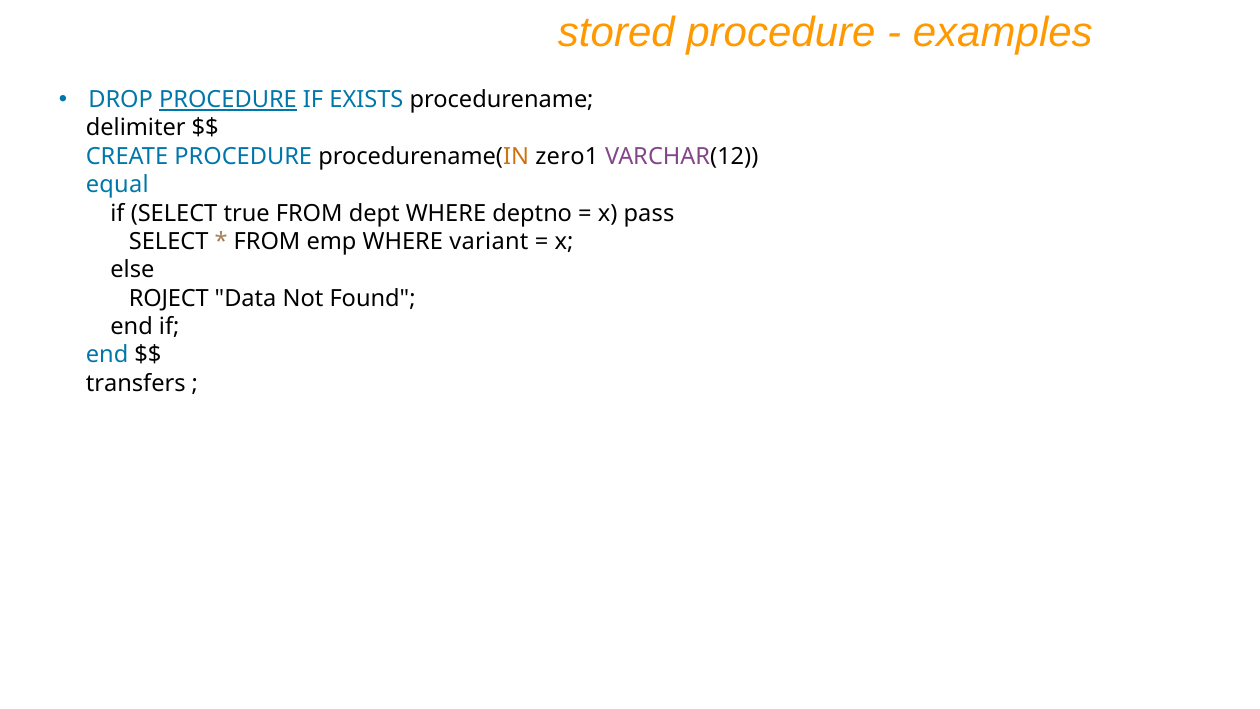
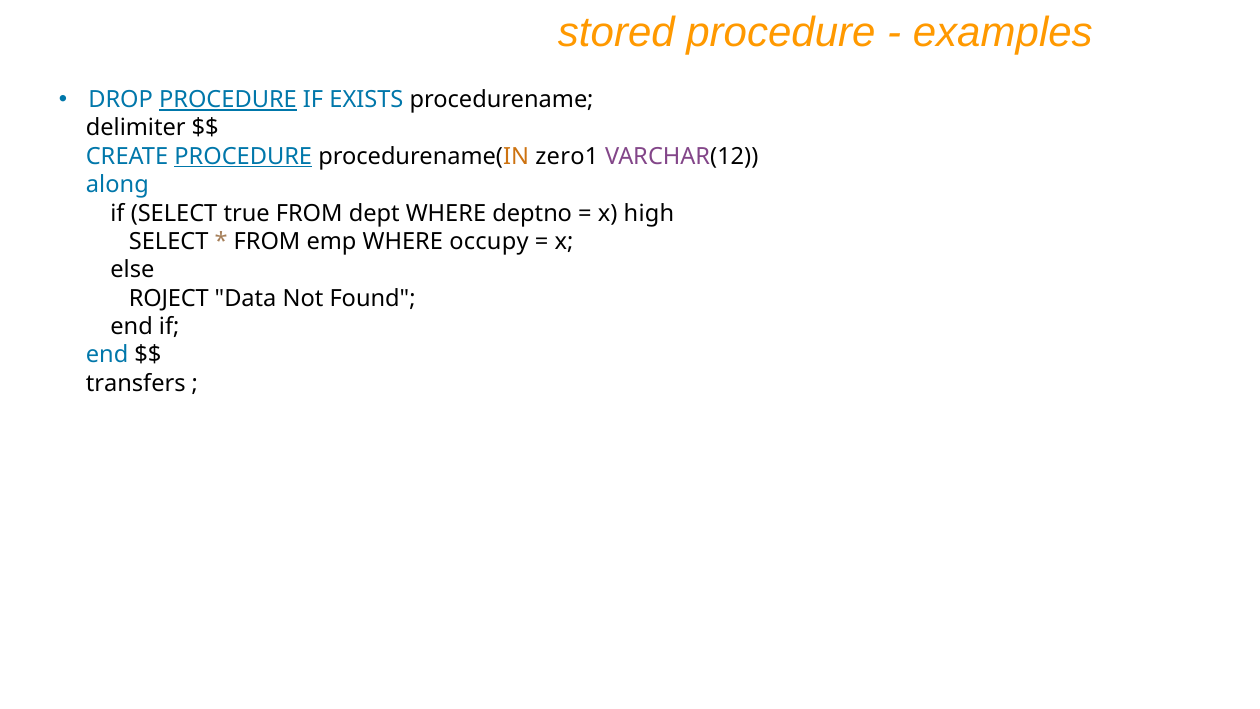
PROCEDURE at (243, 156) underline: none -> present
equal: equal -> along
pass: pass -> high
variant: variant -> occupy
